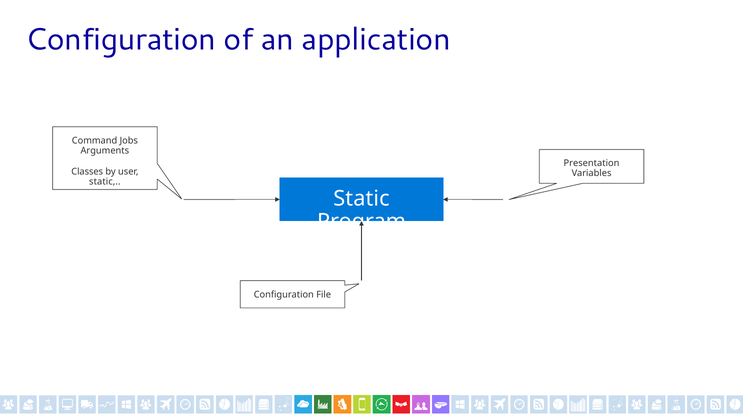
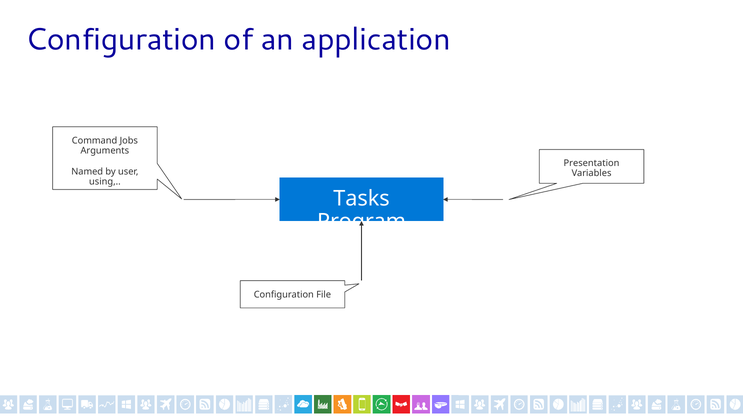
Classes: Classes -> Named
static at (105, 182): static -> using
Static at (361, 198): Static -> Tasks
